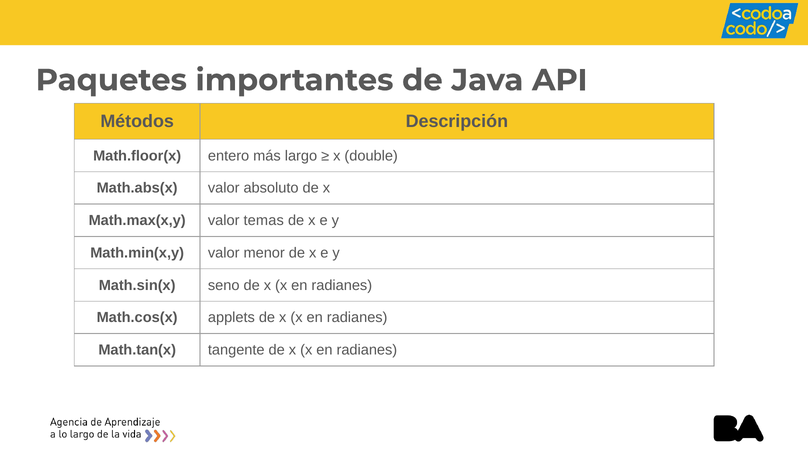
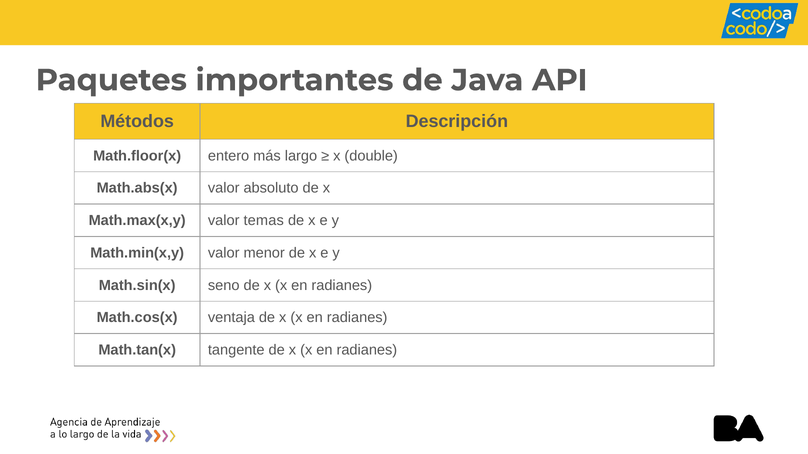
applets: applets -> ventaja
